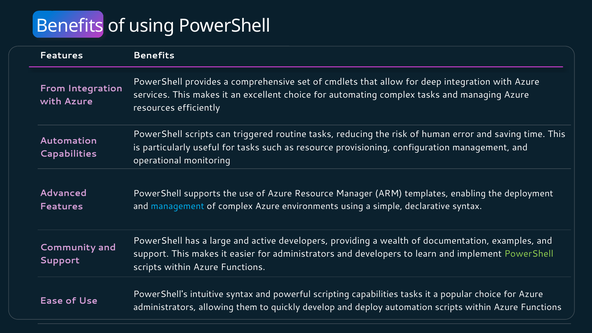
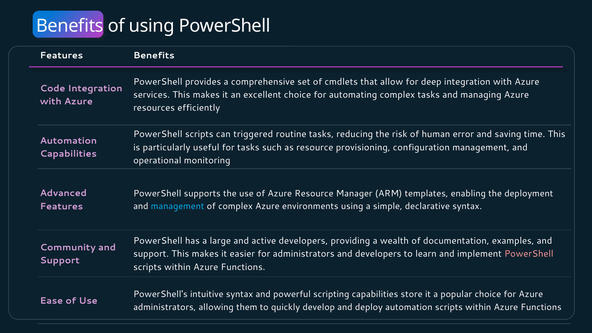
From: From -> Code
PowerShell at (529, 254) colour: light green -> pink
capabilities tasks: tasks -> store
